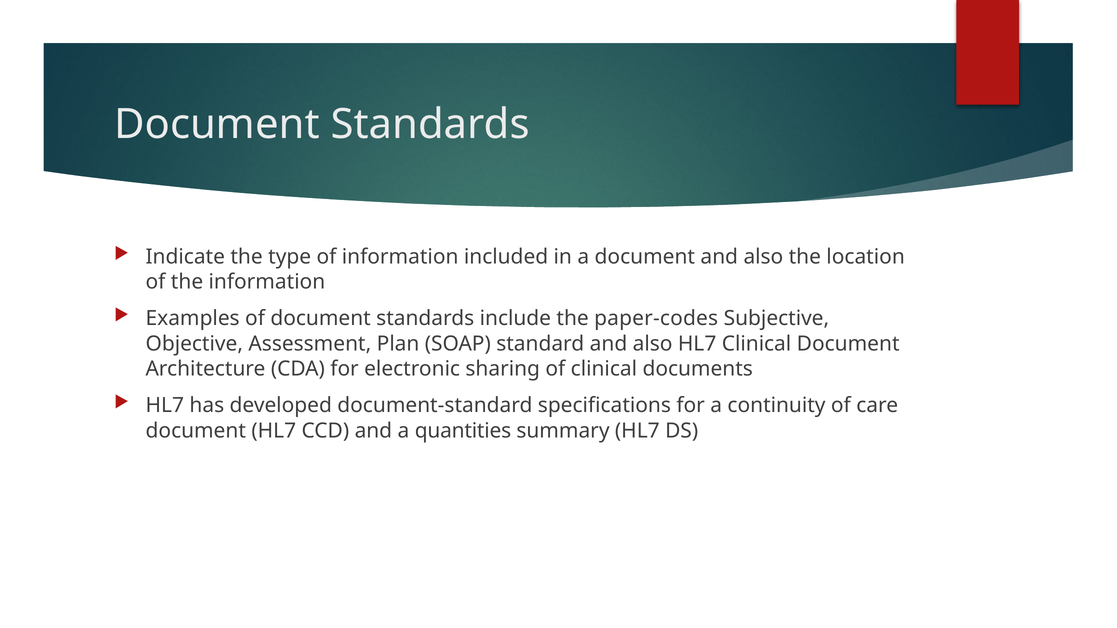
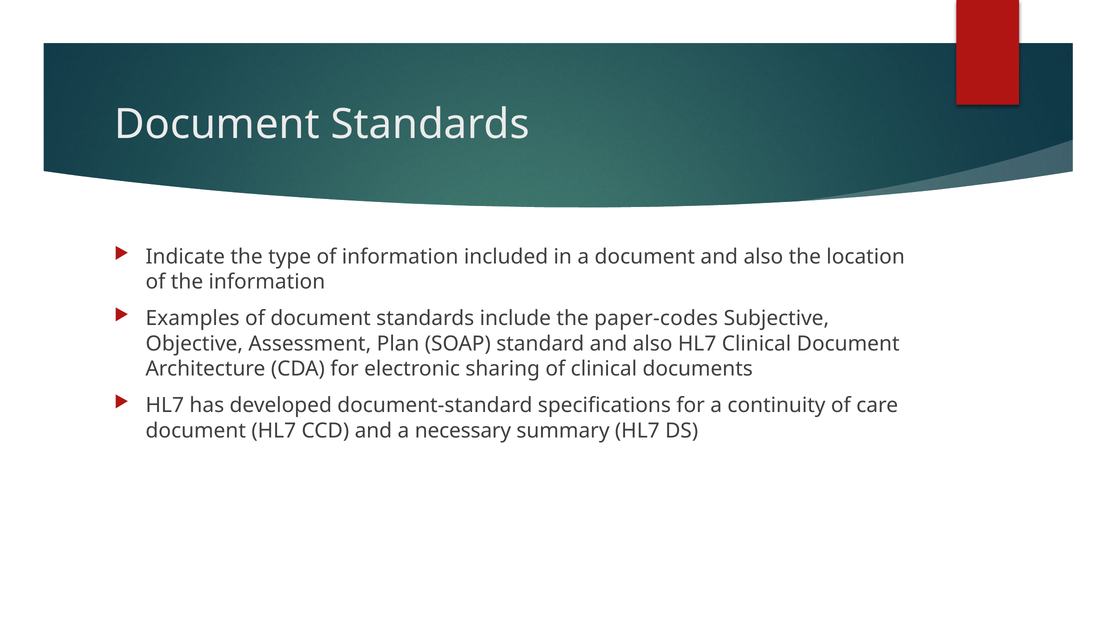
quantities: quantities -> necessary
